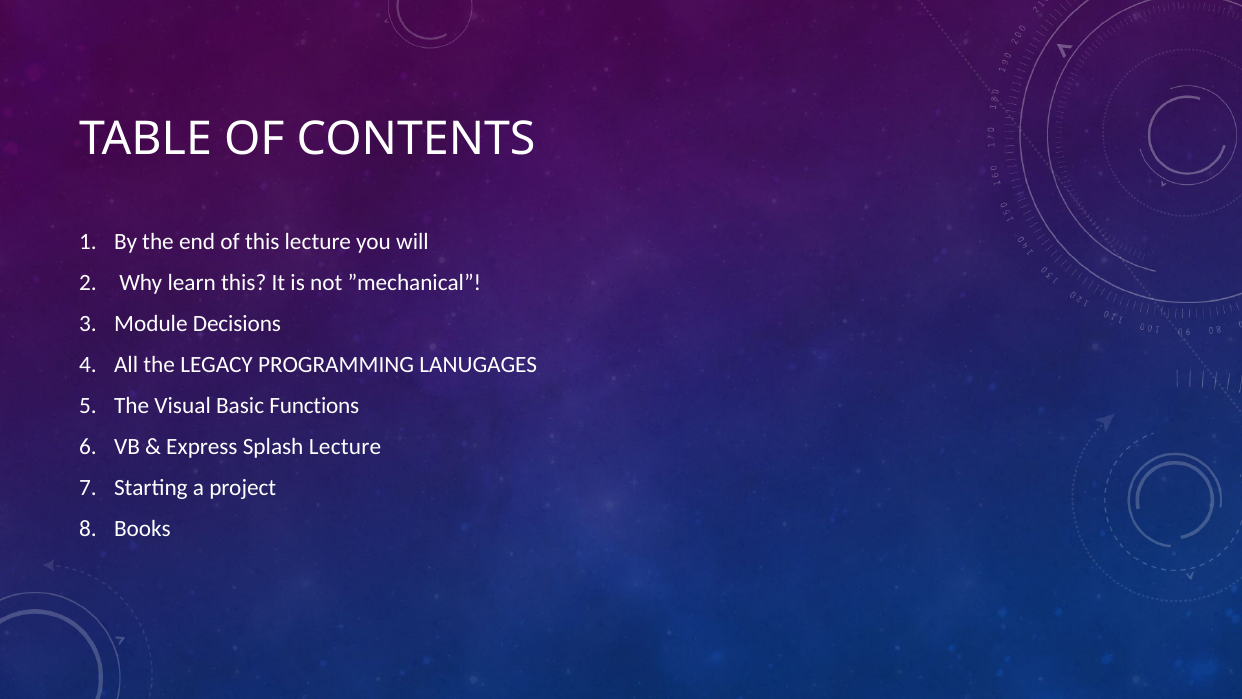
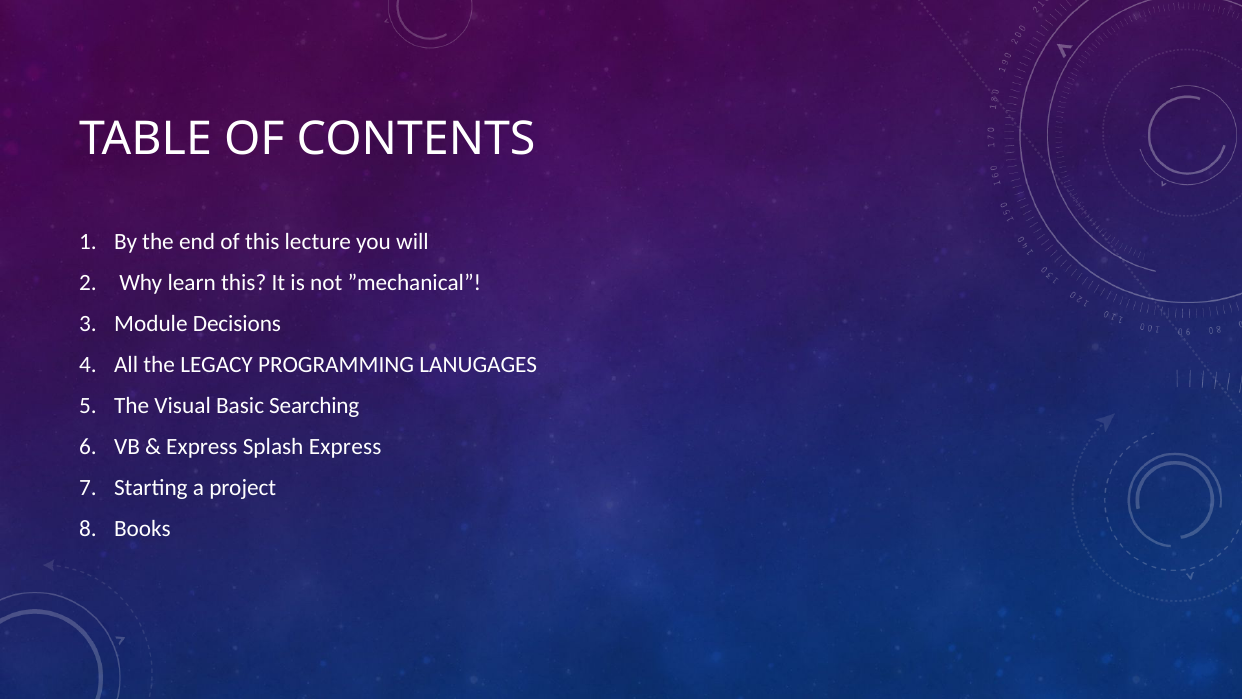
Functions: Functions -> Searching
Splash Lecture: Lecture -> Express
